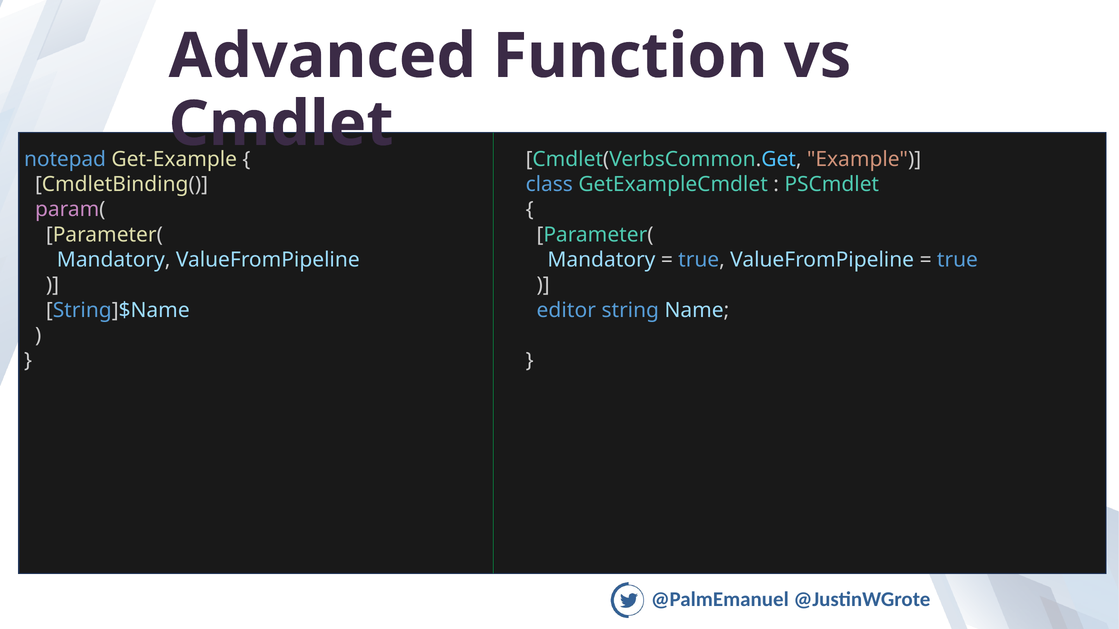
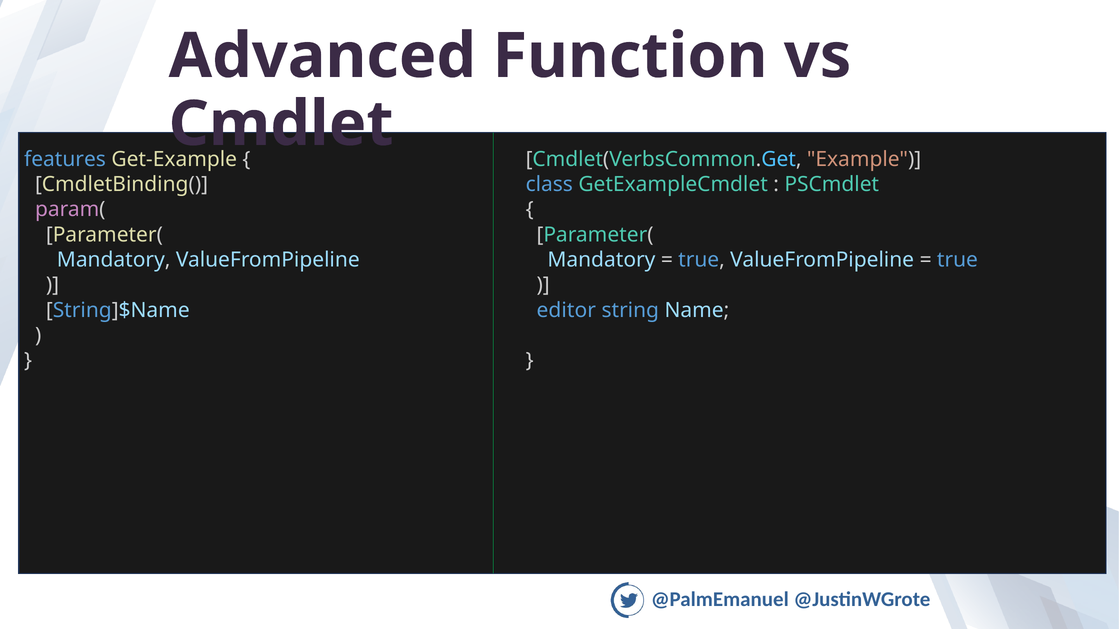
notepad: notepad -> features
